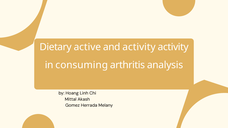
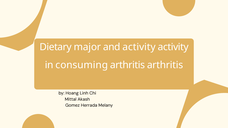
active: active -> major
arthritis analysis: analysis -> arthritis
